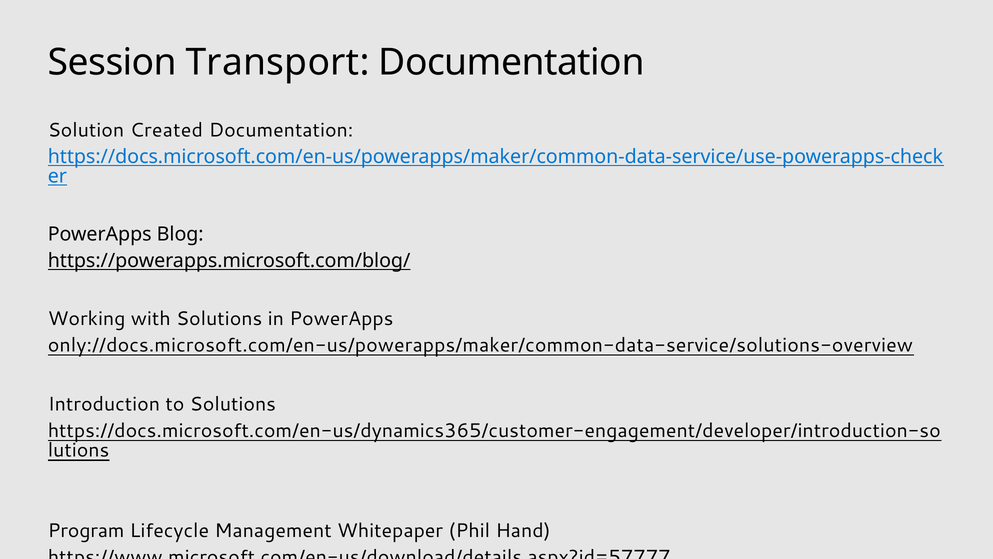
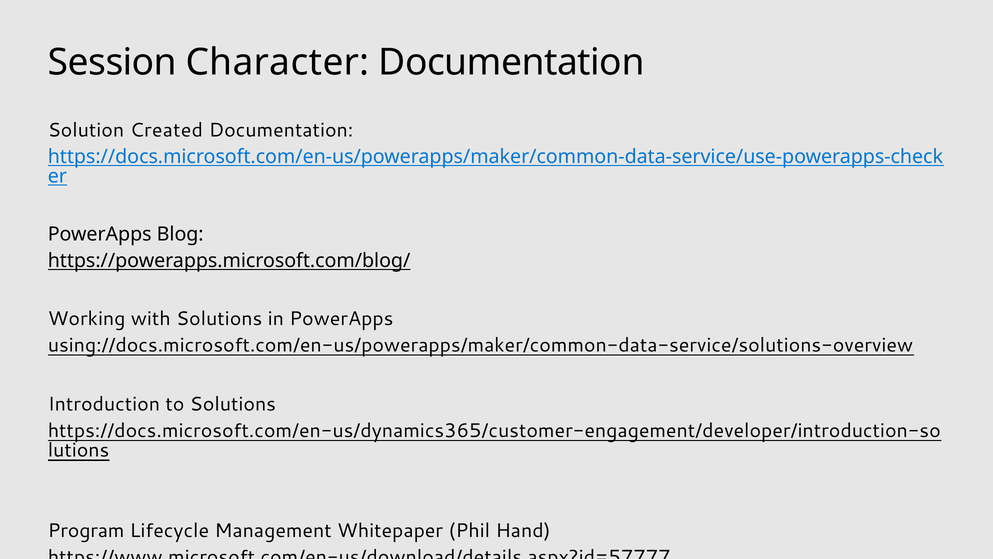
Transport: Transport -> Character
only://docs.microsoft.com/en-us/powerapps/maker/common-data-service/solutions-overview: only://docs.microsoft.com/en-us/powerapps/maker/common-data-service/solutions-overview -> using://docs.microsoft.com/en-us/powerapps/maker/common-data-service/solutions-overview
